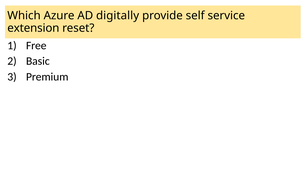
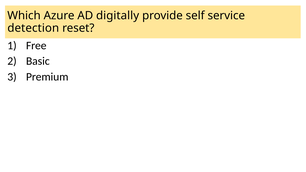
extension: extension -> detection
